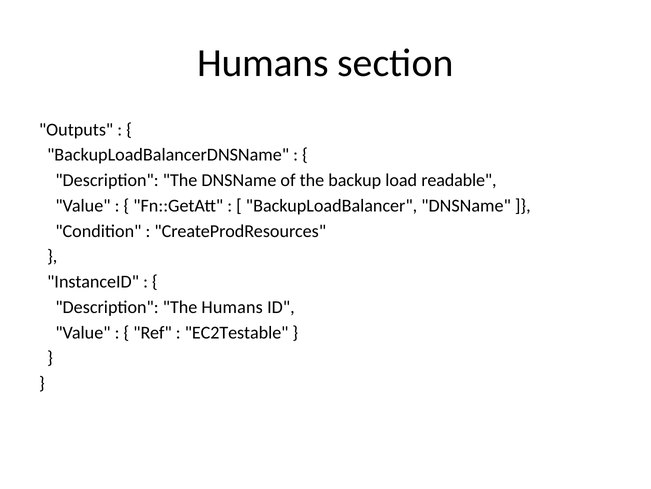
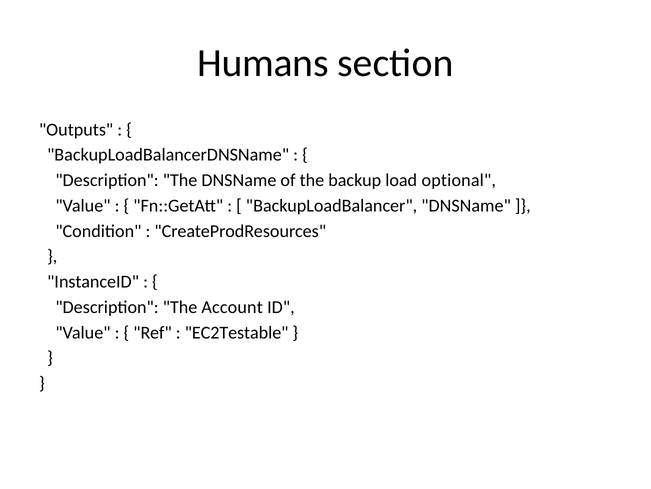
readable: readable -> optional
The Humans: Humans -> Account
